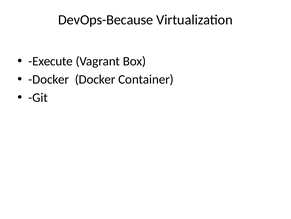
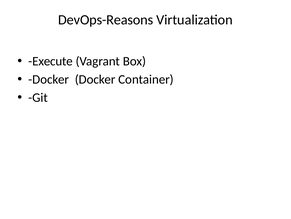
DevOps-Because: DevOps-Because -> DevOps-Reasons
